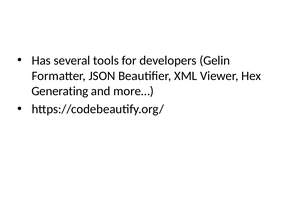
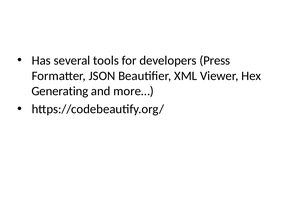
Gelin: Gelin -> Press
